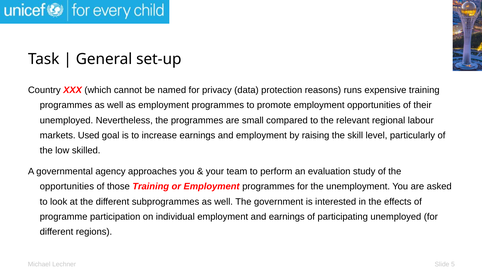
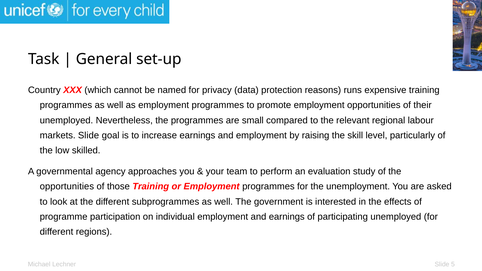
markets Used: Used -> Slide
